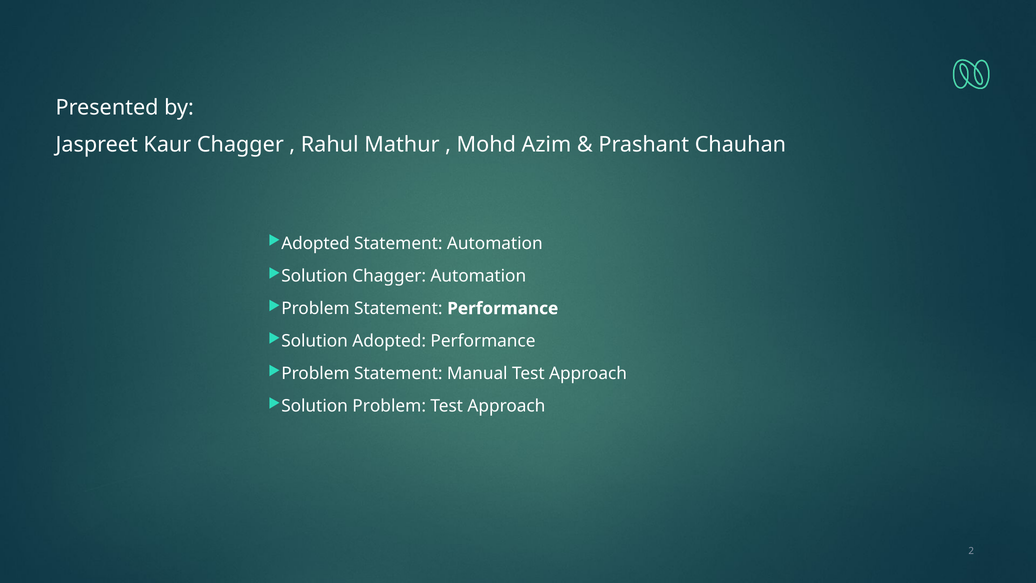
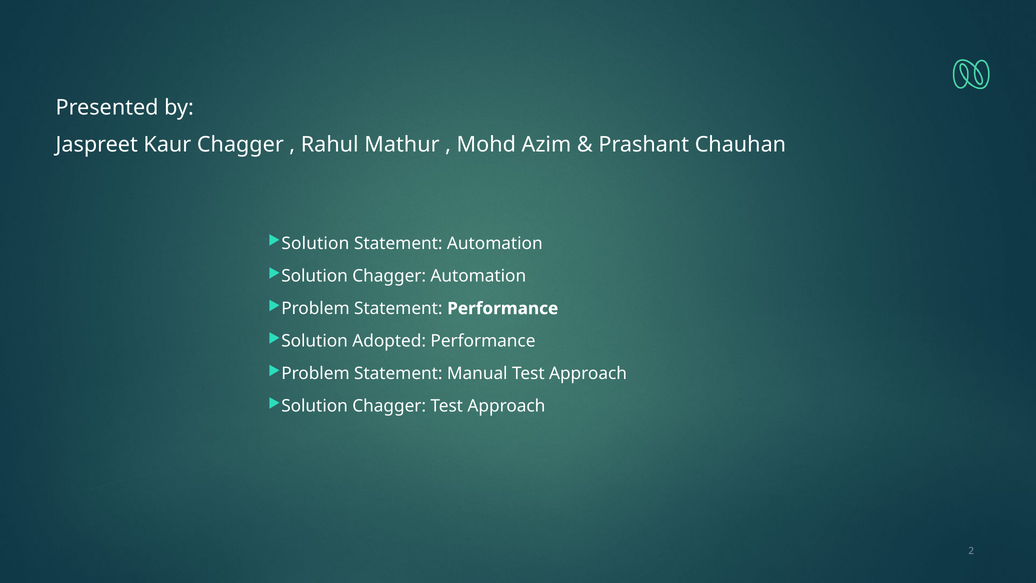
Adopted at (316, 243): Adopted -> Solution
Problem at (389, 406): Problem -> Chagger
